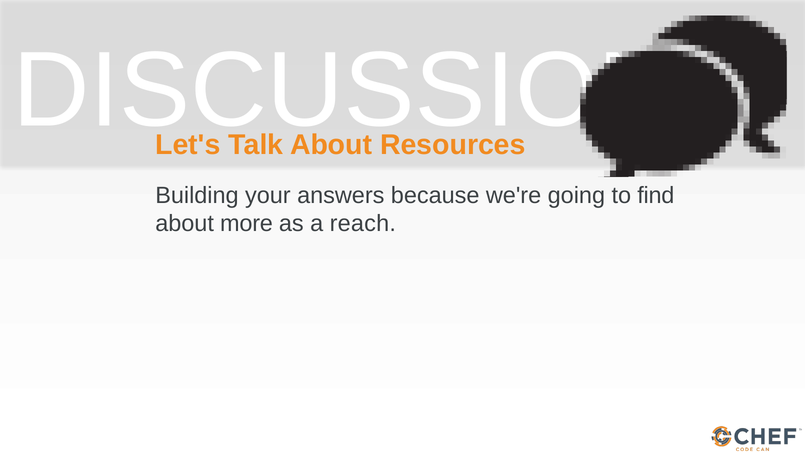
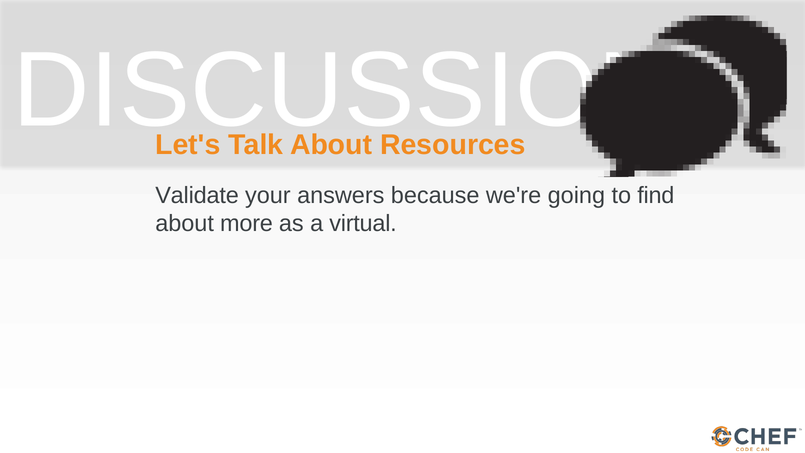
Building: Building -> Validate
reach: reach -> virtual
